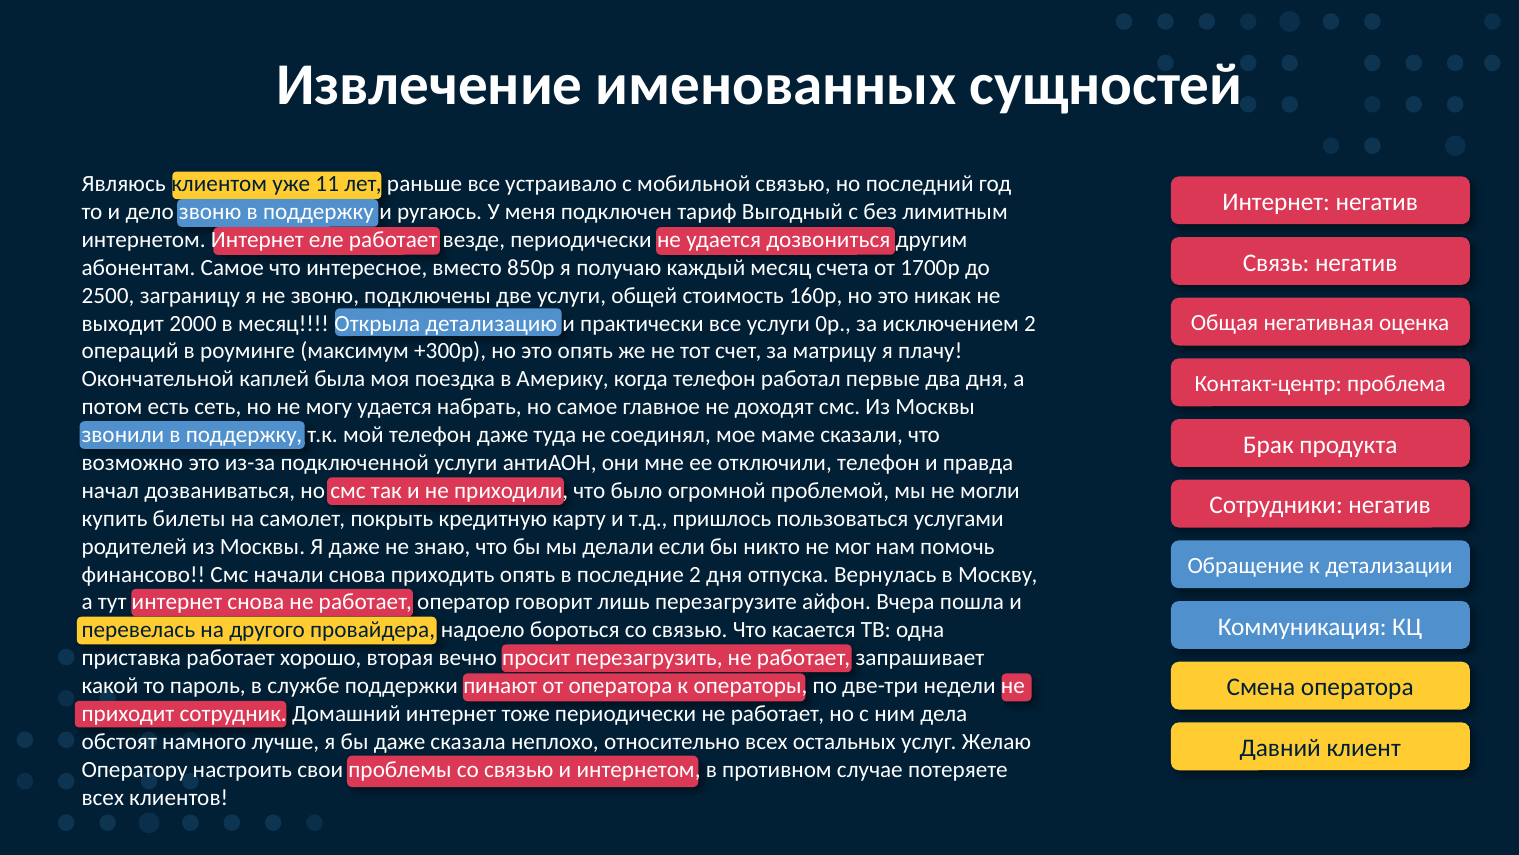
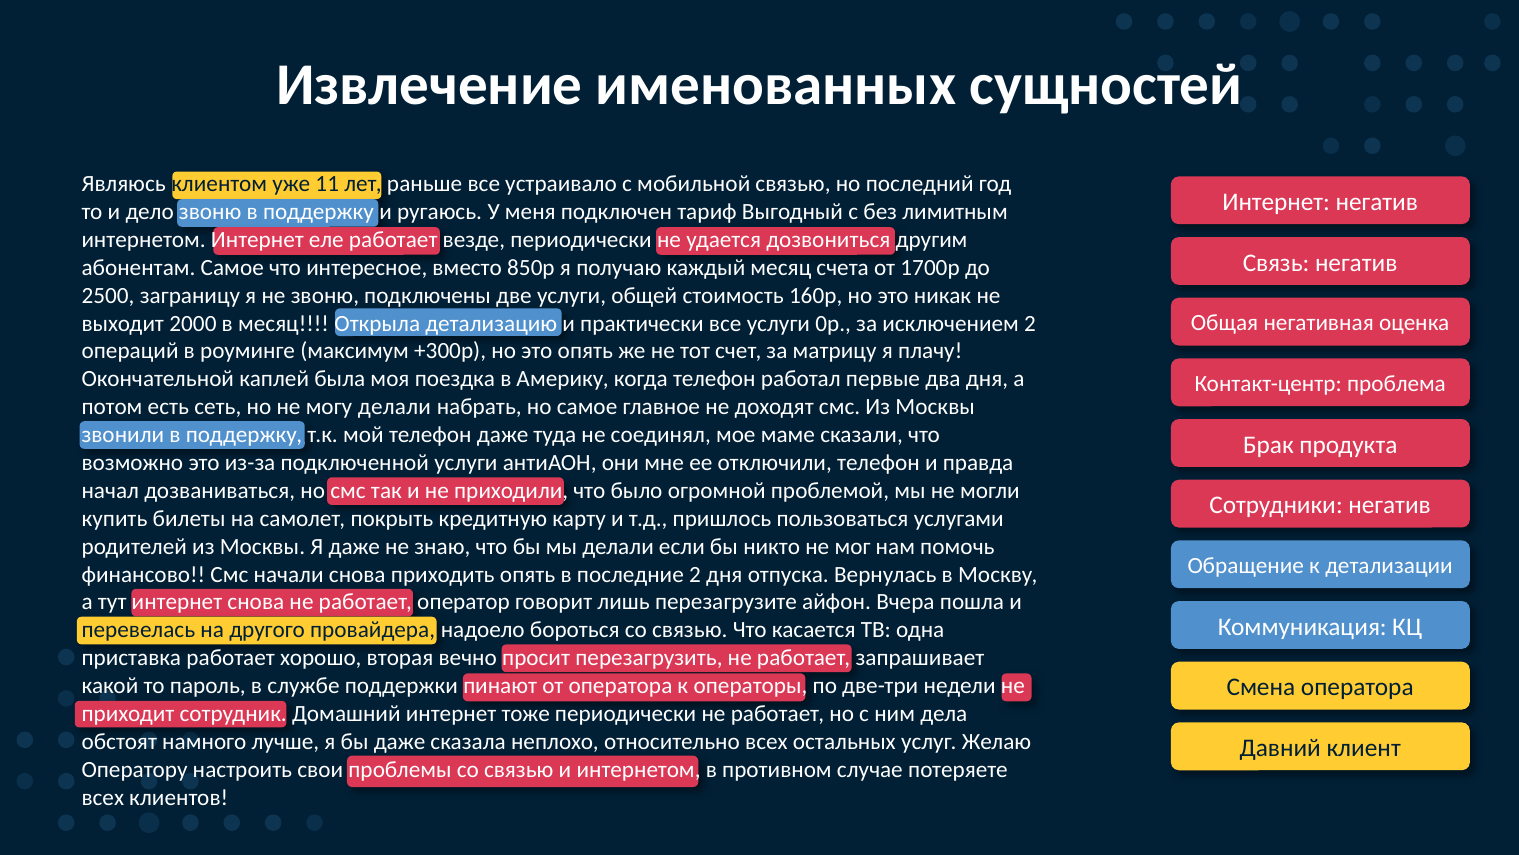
могу удается: удается -> делали
